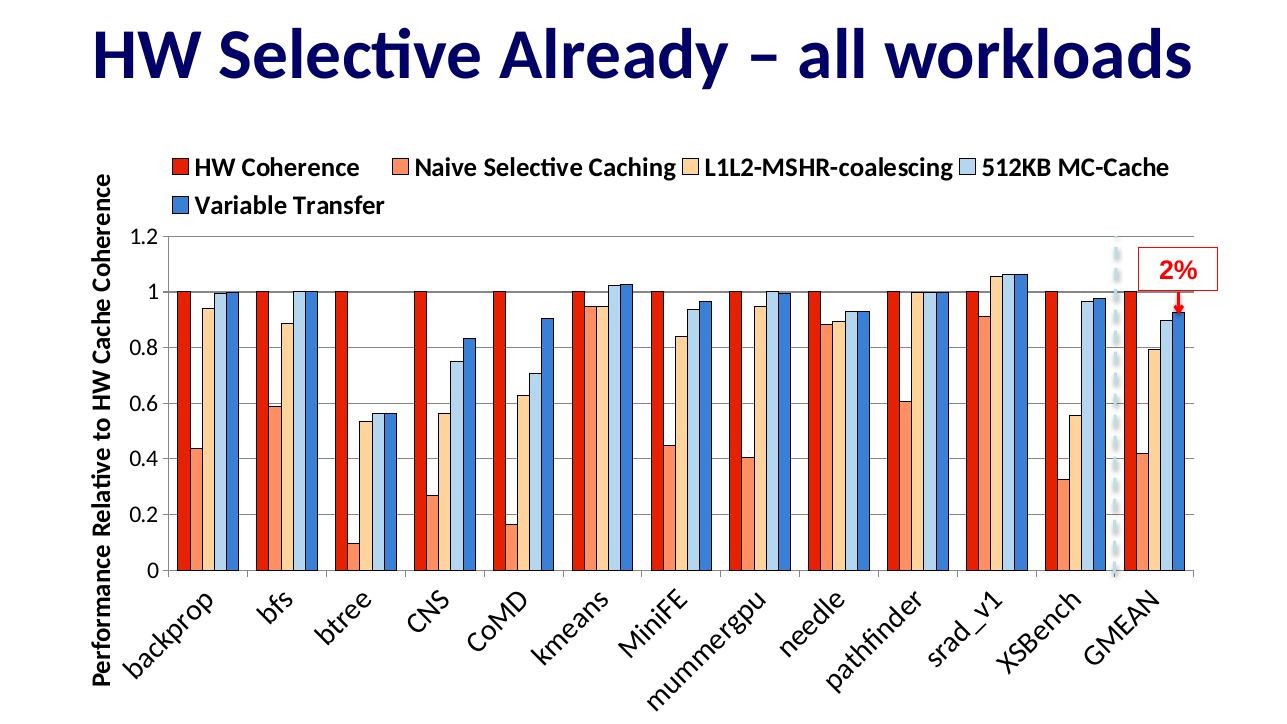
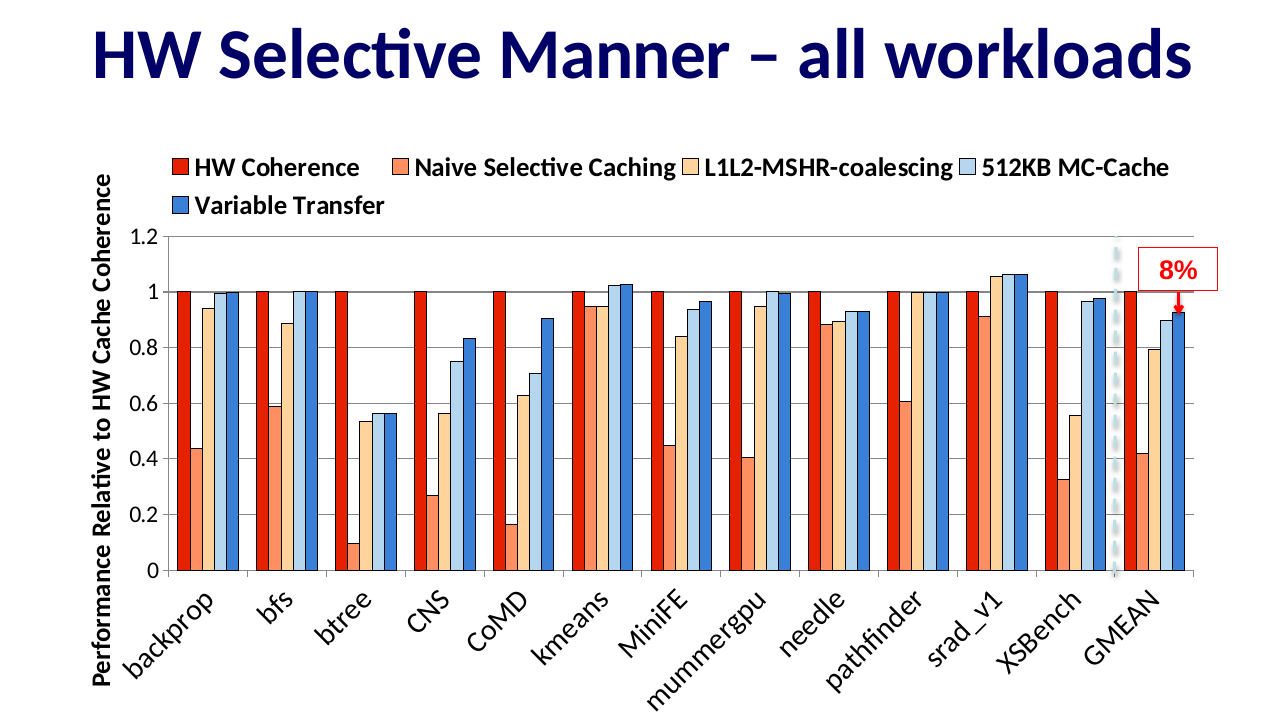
Already: Already -> Manner
2%: 2% -> 8%
